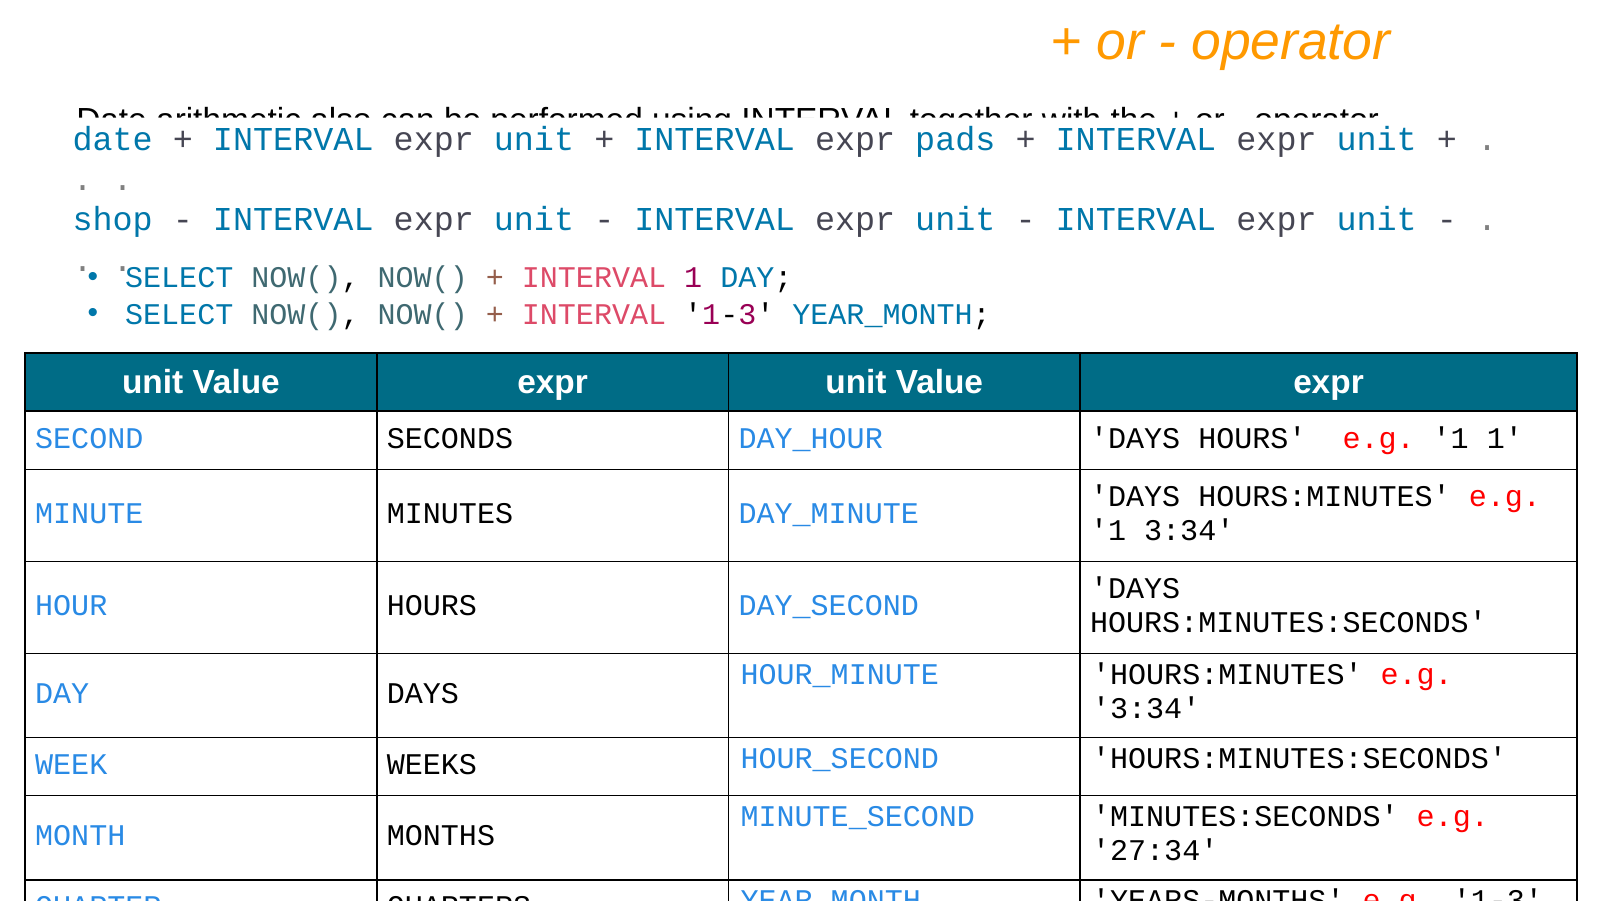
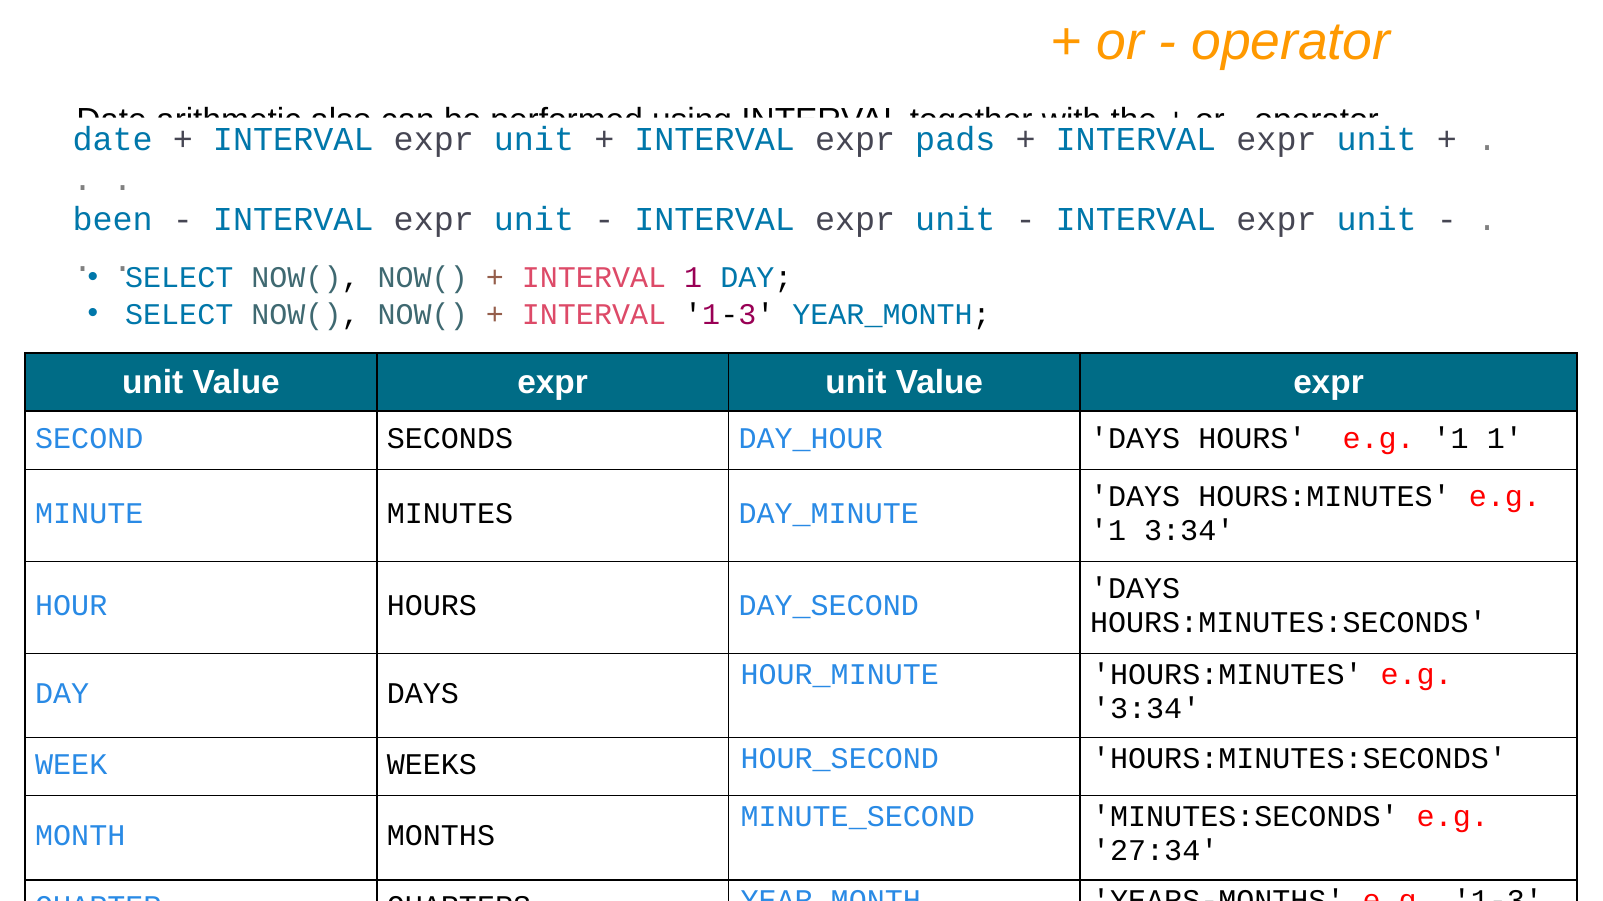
shop: shop -> been
